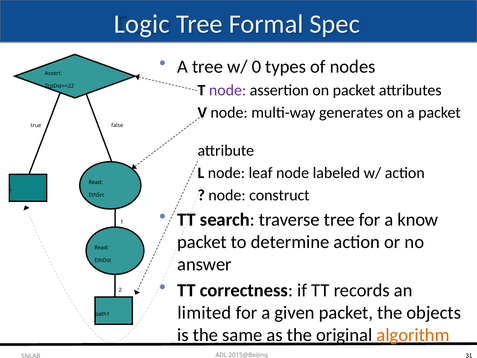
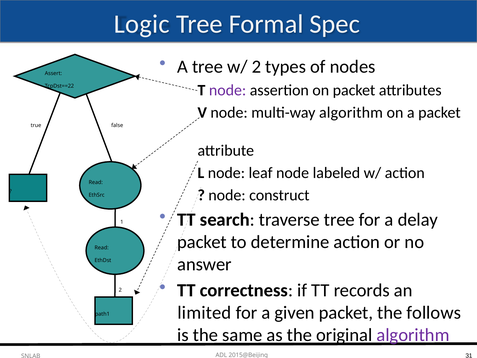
w/ 0: 0 -> 2
multi-way generates: generates -> algorithm
know: know -> delay
objects: objects -> follows
algorithm at (413, 335) colour: orange -> purple
